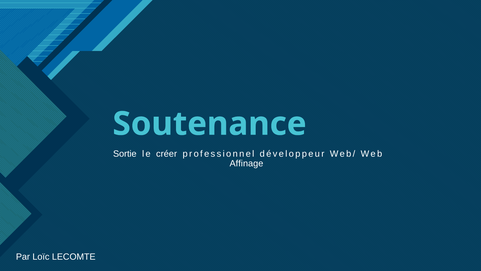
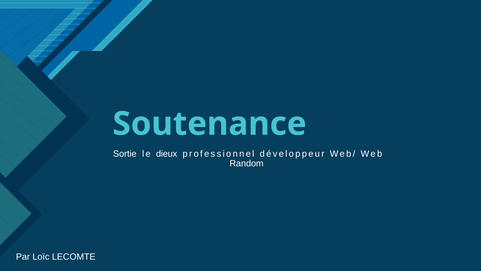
créer: créer -> dieux
Affinage: Affinage -> Random
